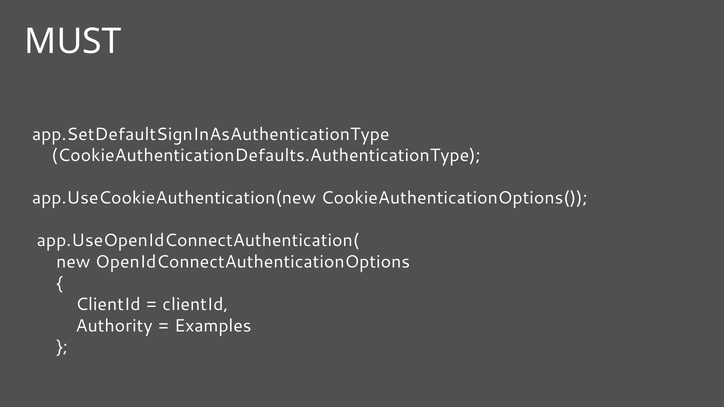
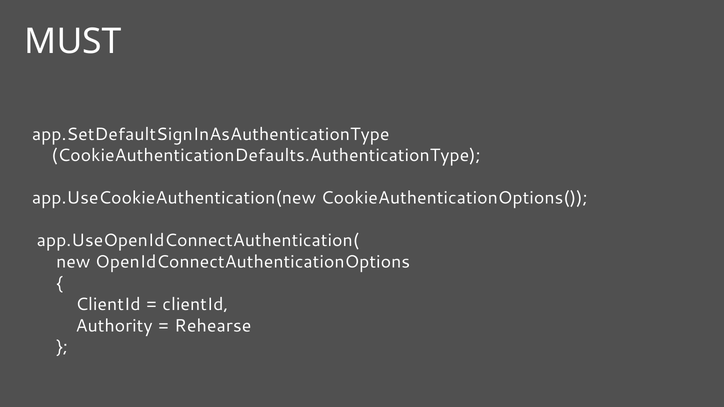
Examples: Examples -> Rehearse
